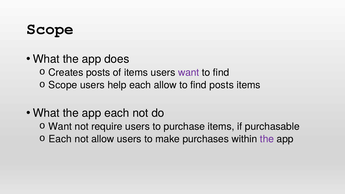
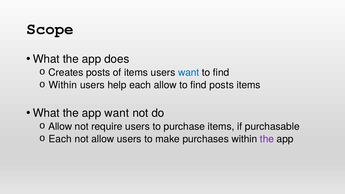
want at (189, 73) colour: purple -> blue
Scope at (63, 85): Scope -> Within
app each: each -> want
Want at (60, 126): Want -> Allow
